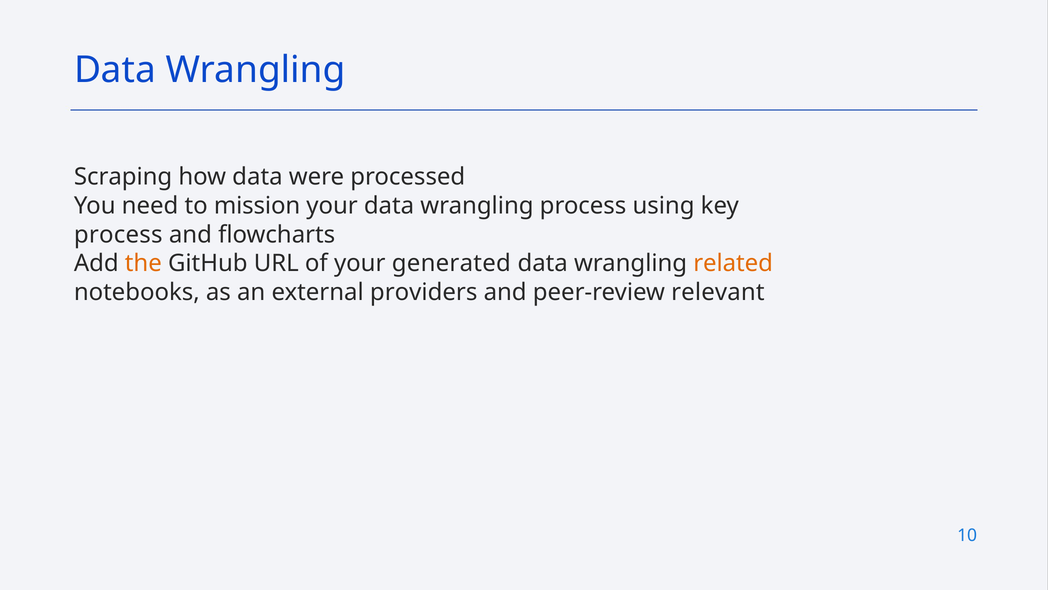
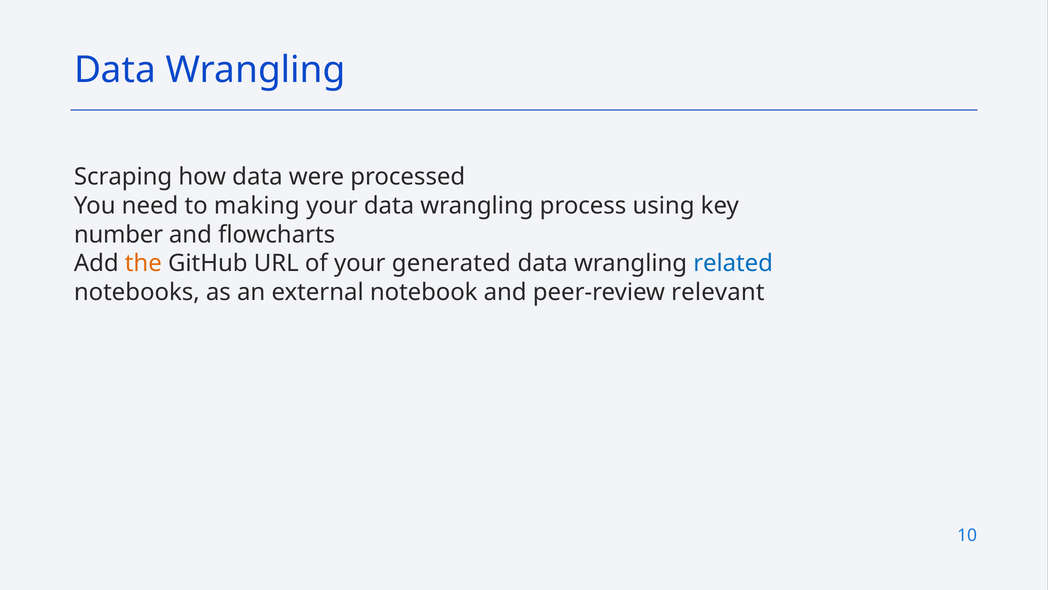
mission: mission -> making
process at (118, 234): process -> number
related colour: orange -> blue
providers: providers -> notebook
